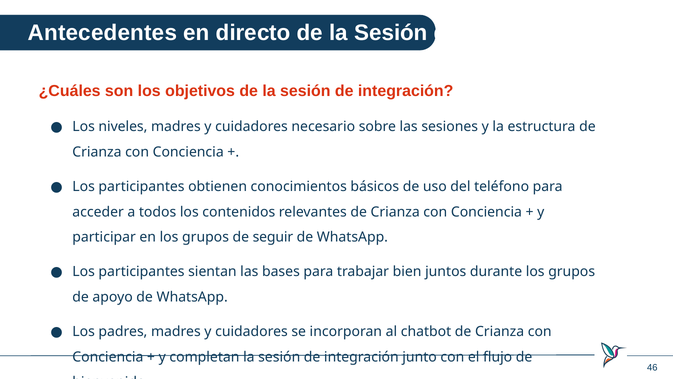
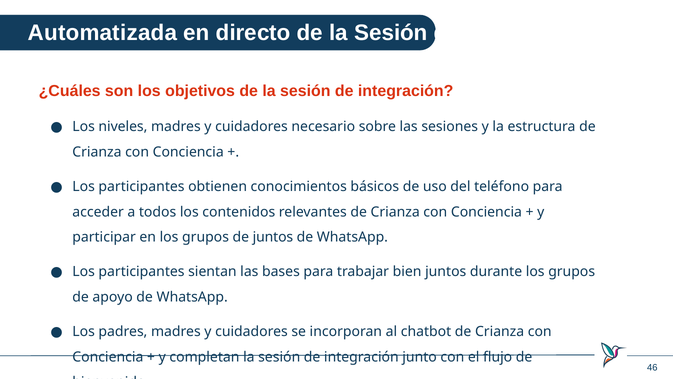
Antecedentes: Antecedentes -> Automatizada
de seguir: seguir -> juntos
